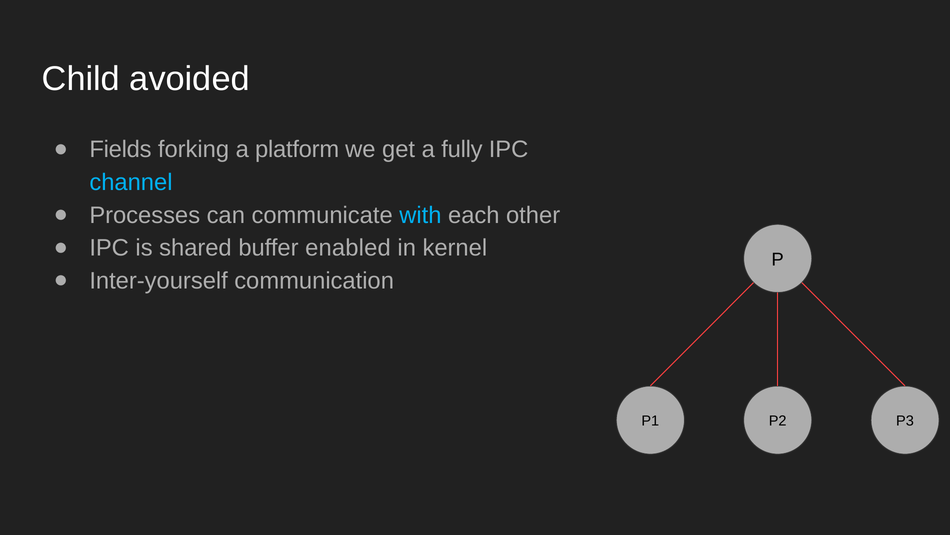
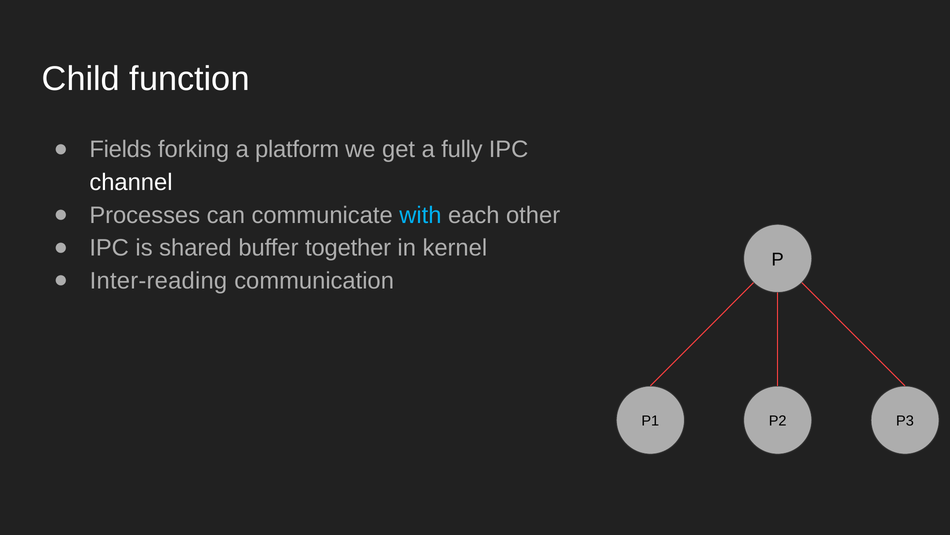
avoided: avoided -> function
channel colour: light blue -> white
enabled: enabled -> together
Inter-yourself: Inter-yourself -> Inter-reading
